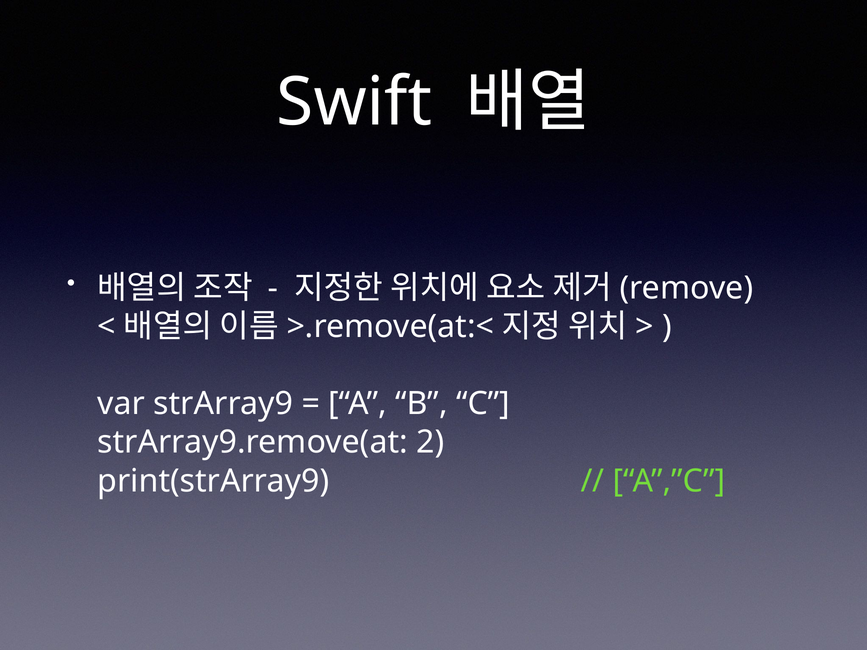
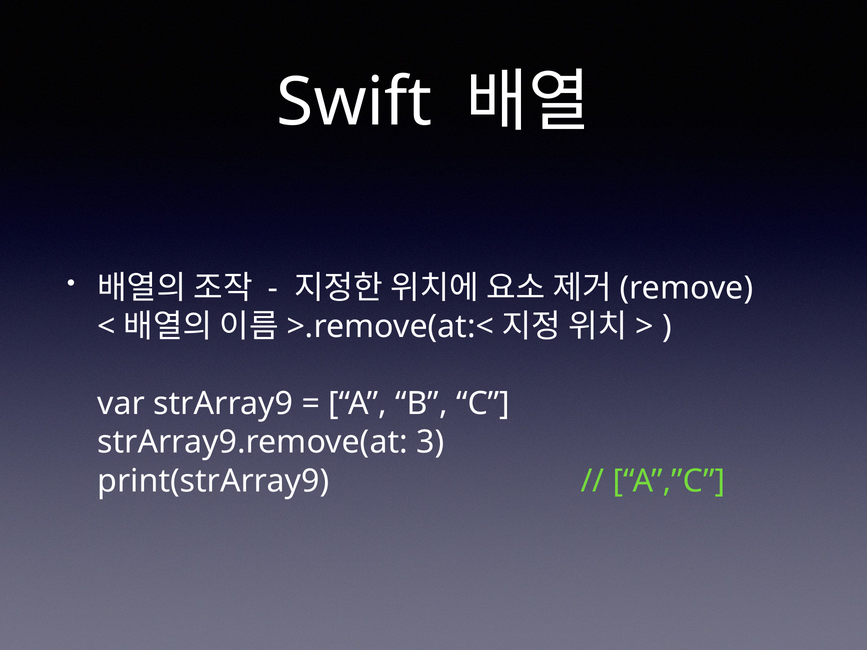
2: 2 -> 3
